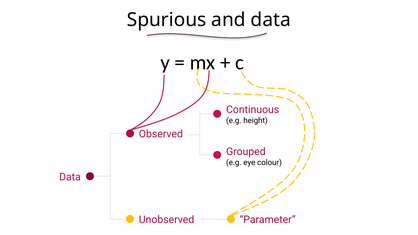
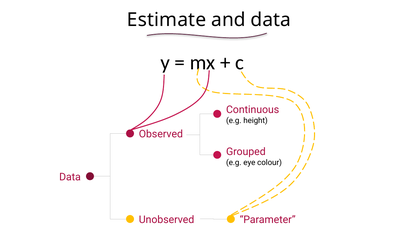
Spurious: Spurious -> Estimate
